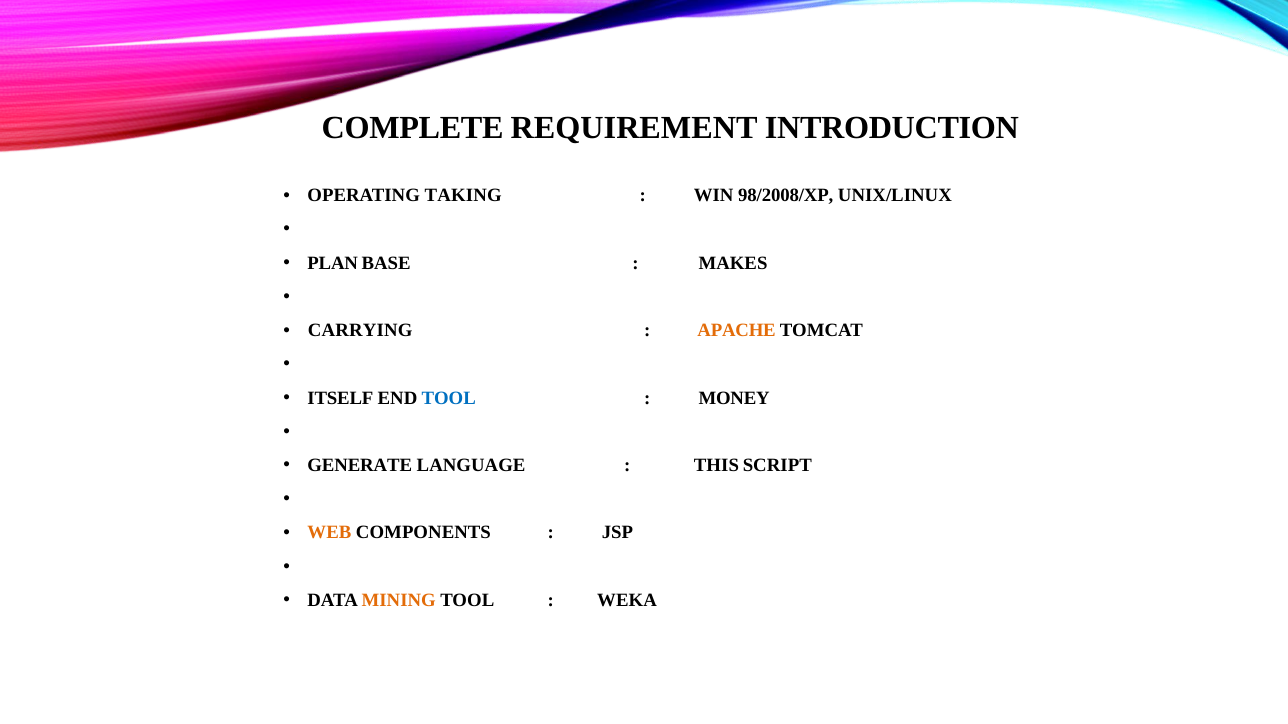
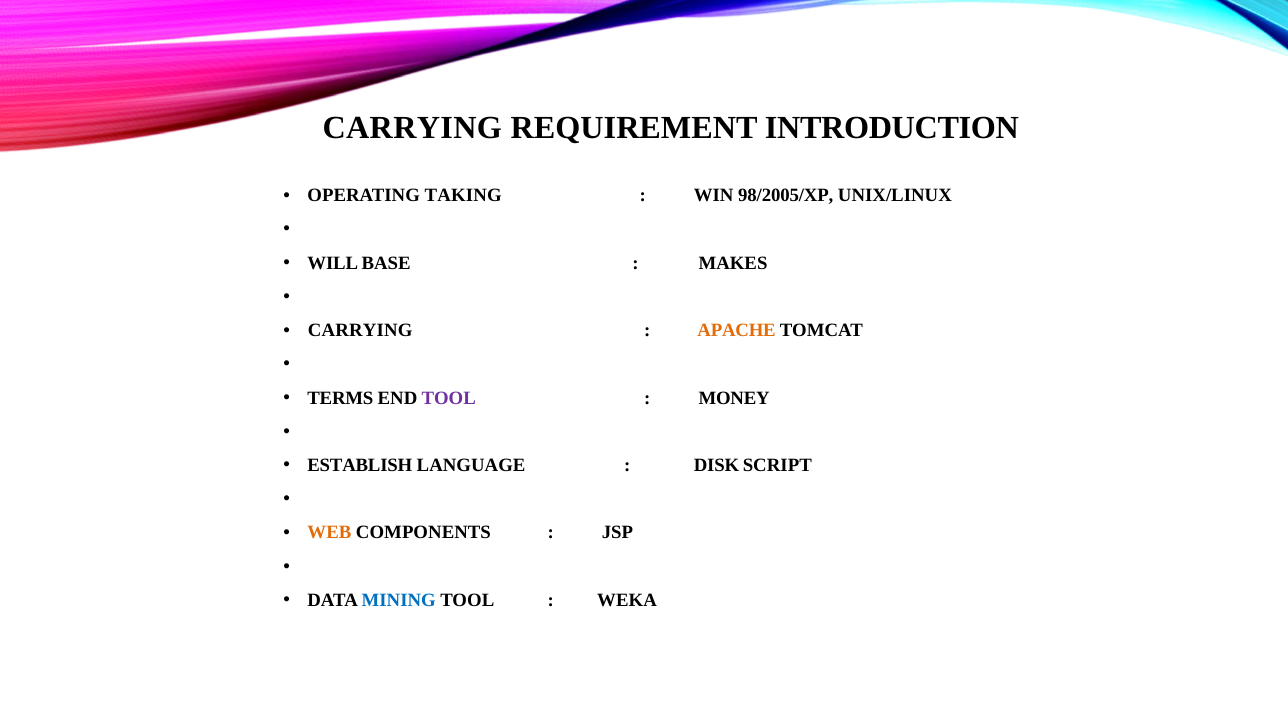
COMPLETE at (413, 128): COMPLETE -> CARRYING
98/2008/XP: 98/2008/XP -> 98/2005/XP
PLAN: PLAN -> WILL
ITSELF: ITSELF -> TERMS
TOOL at (449, 398) colour: blue -> purple
GENERATE: GENERATE -> ESTABLISH
THIS: THIS -> DISK
MINING colour: orange -> blue
